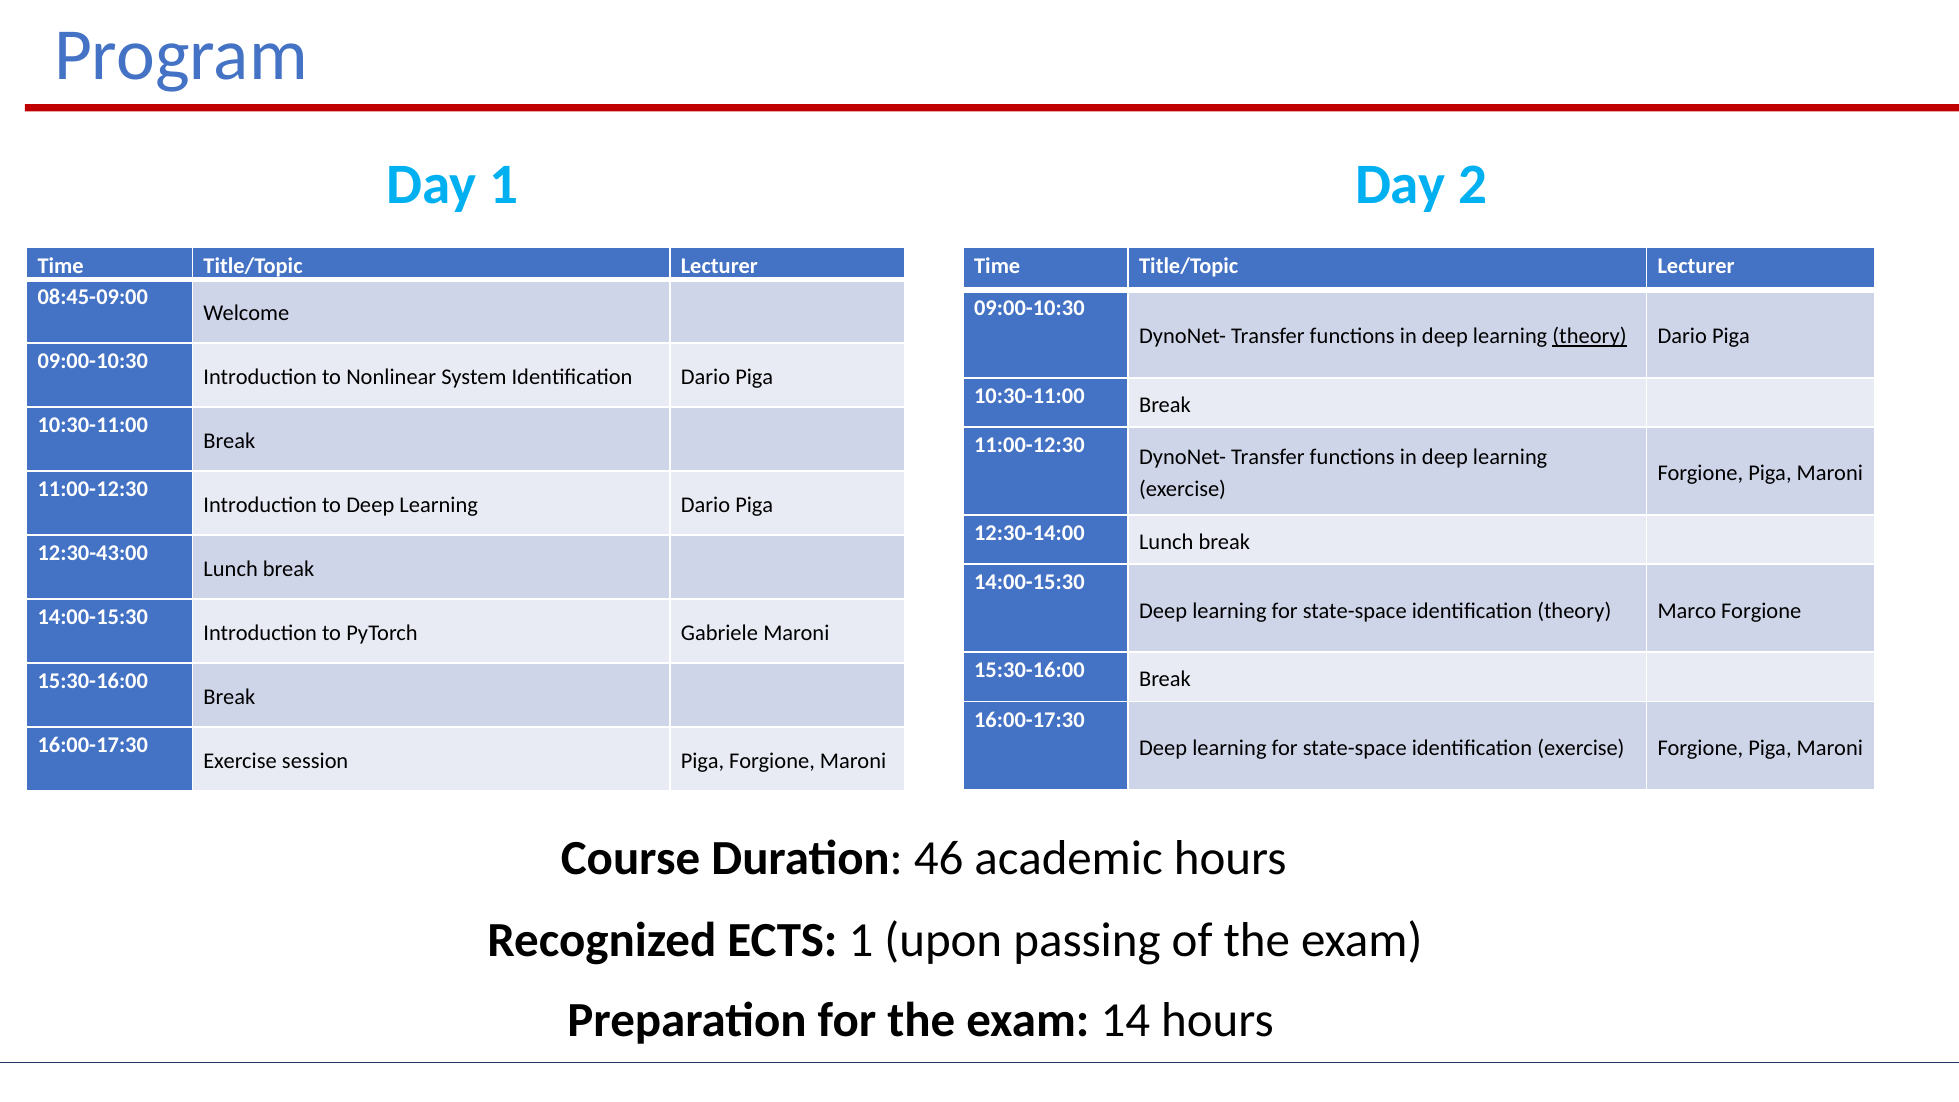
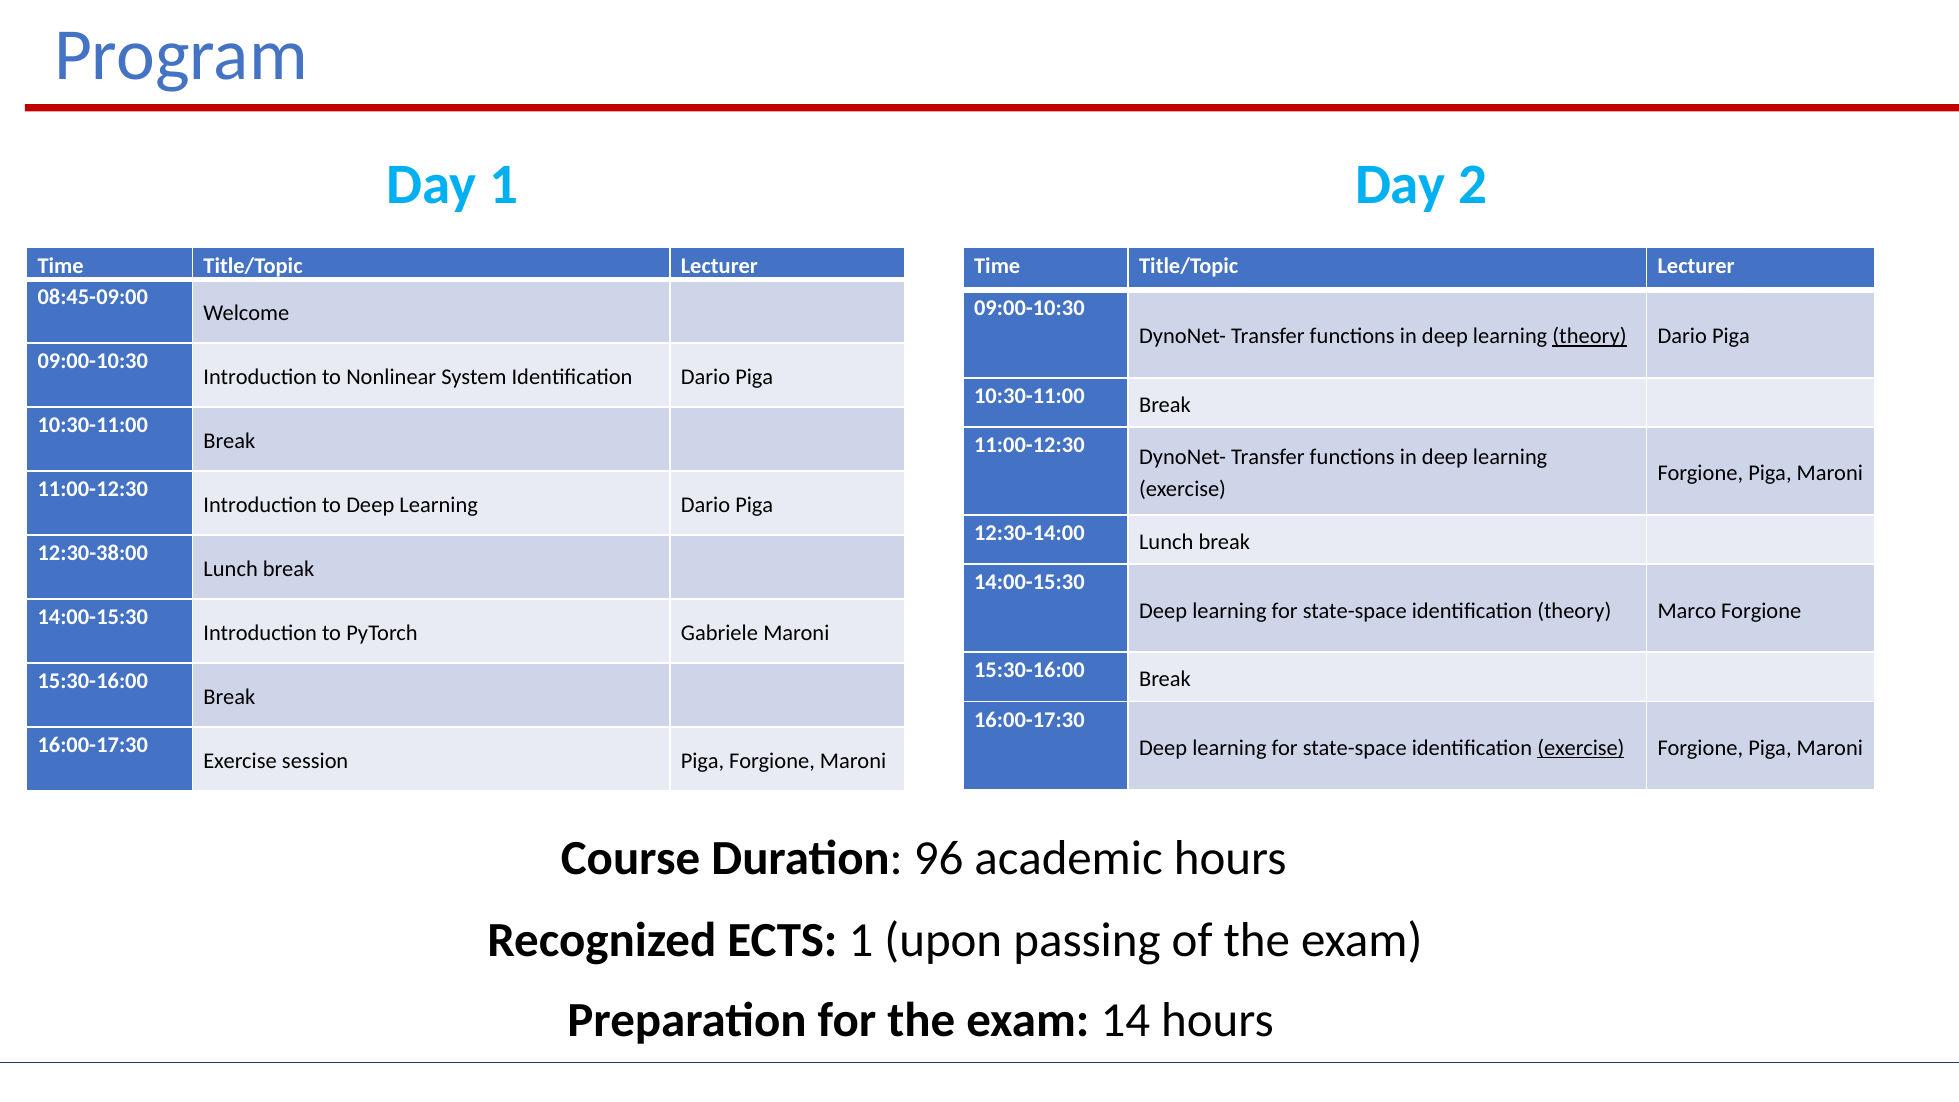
12:30-43:00: 12:30-43:00 -> 12:30-38:00
exercise at (1581, 748) underline: none -> present
46: 46 -> 96
